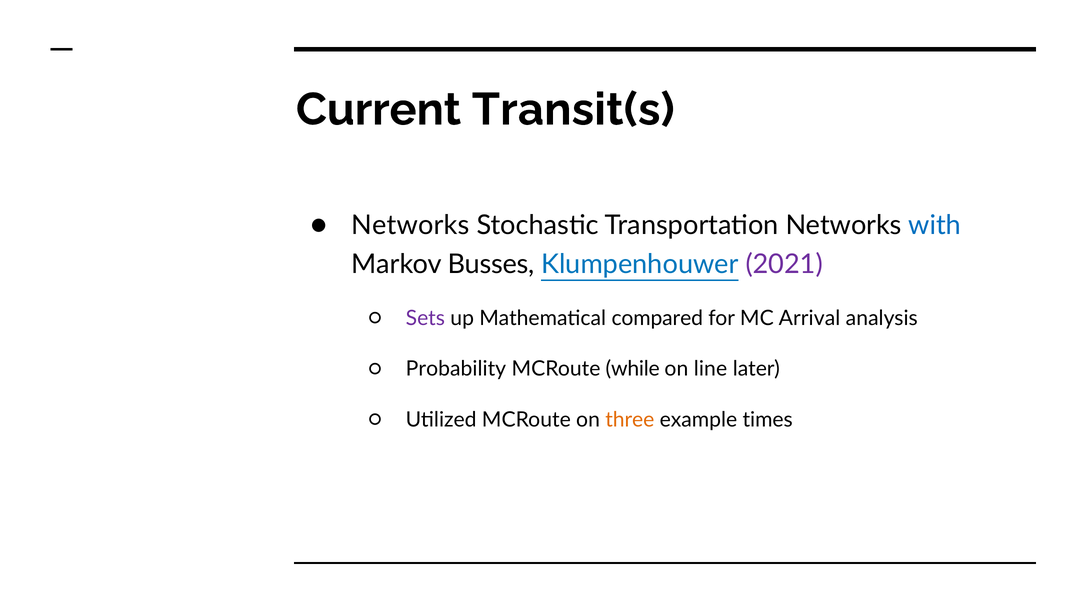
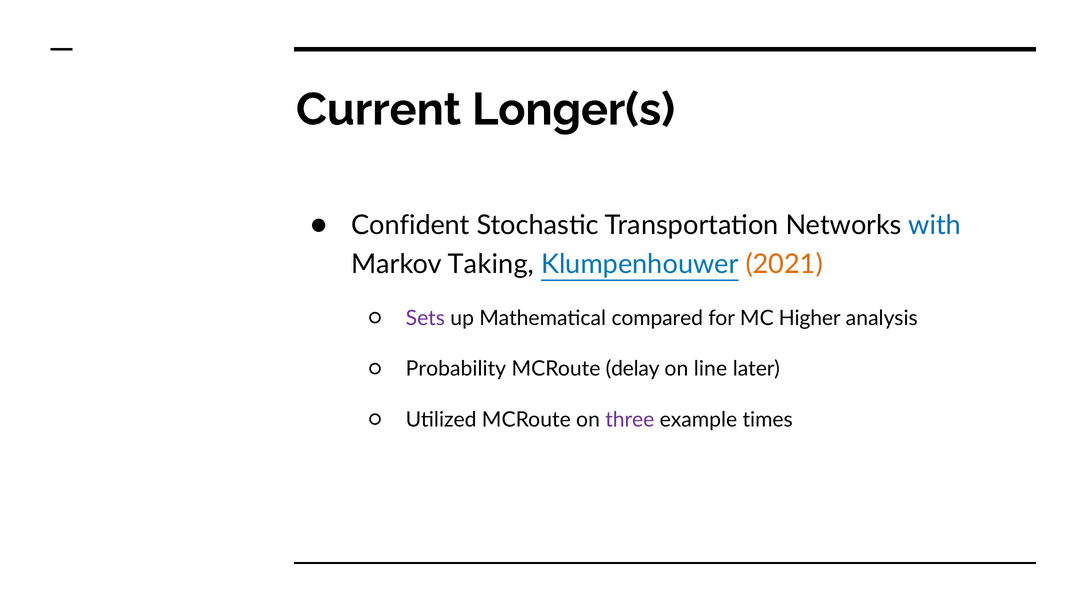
Transit(s: Transit(s -> Longer(s
Networks at (410, 225): Networks -> Confident
Busses: Busses -> Taking
2021 colour: purple -> orange
Arrival: Arrival -> Higher
while: while -> delay
three colour: orange -> purple
